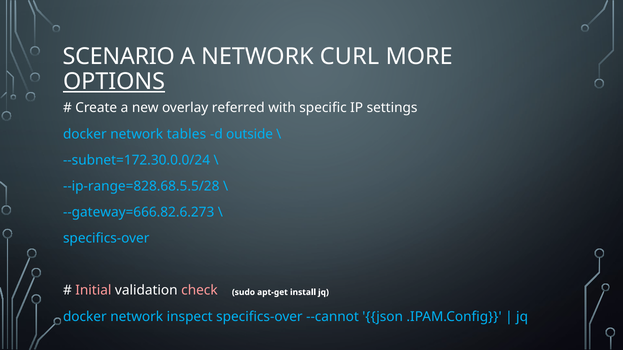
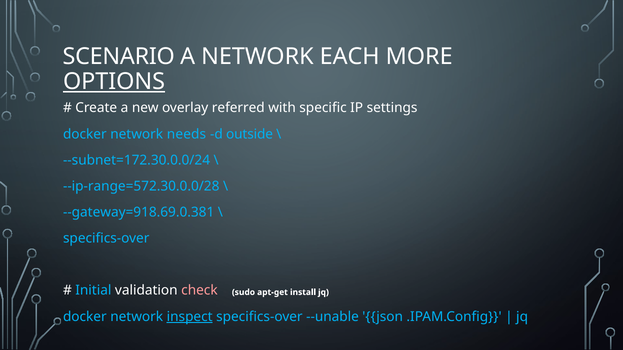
CURL: CURL -> EACH
tables: tables -> needs
--ip-range=828.68.5.5/28: --ip-range=828.68.5.5/28 -> --ip-range=572.30.0.0/28
--gateway=666.82.6.273: --gateway=666.82.6.273 -> --gateway=918.69.0.381
Initial colour: pink -> light blue
inspect underline: none -> present
--cannot: --cannot -> --unable
